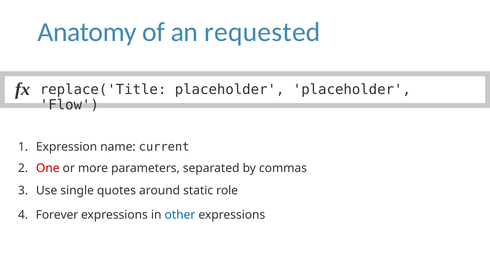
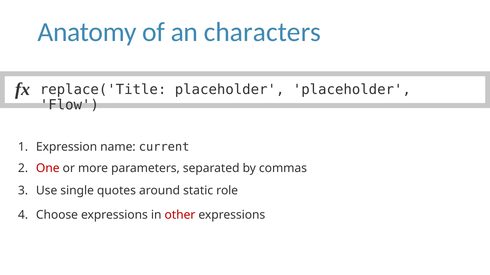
requested: requested -> characters
Forever: Forever -> Choose
other colour: blue -> red
